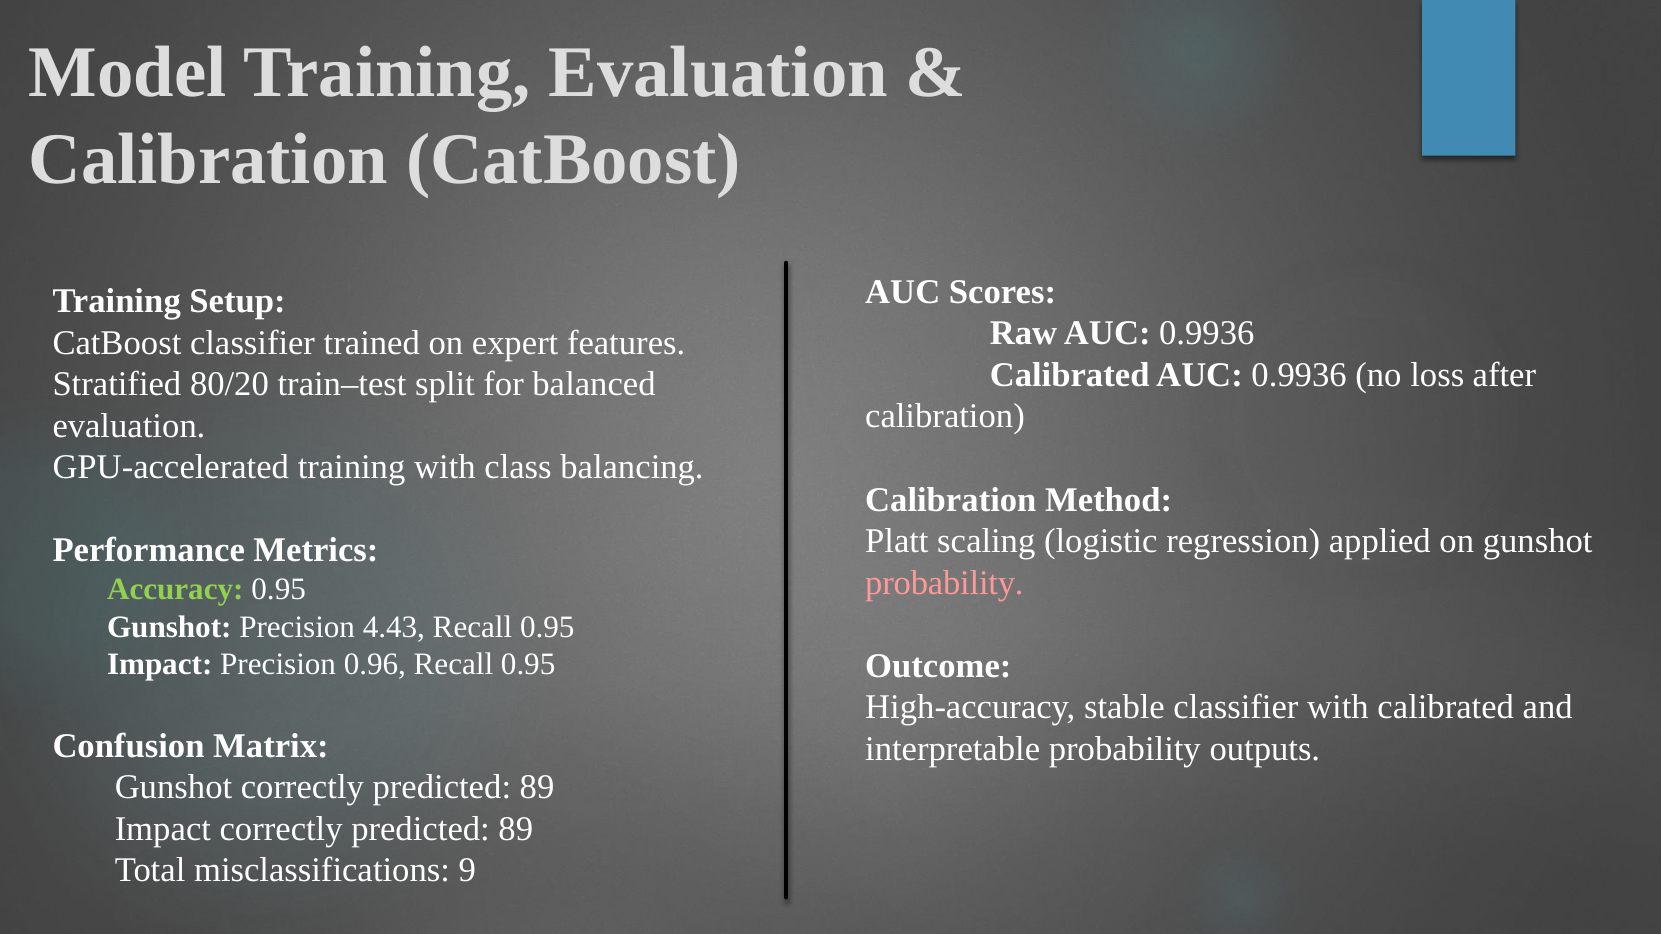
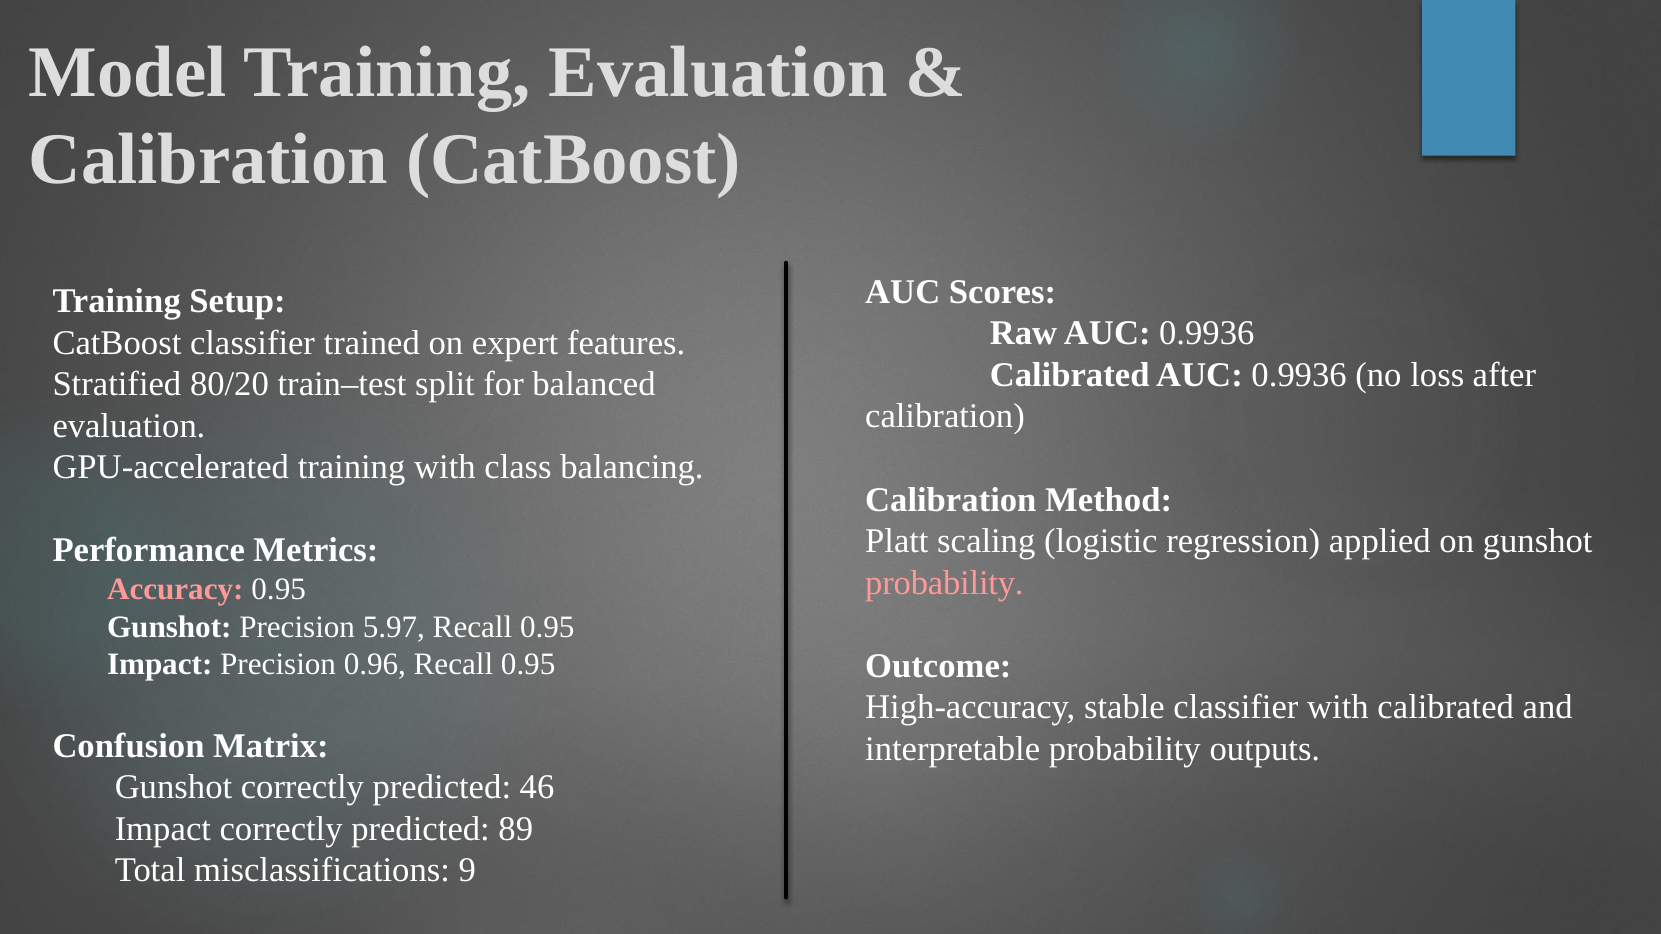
Accuracy colour: light green -> pink
4.43: 4.43 -> 5.97
Gunshot correctly predicted 89: 89 -> 46
